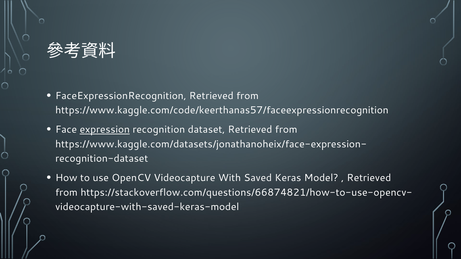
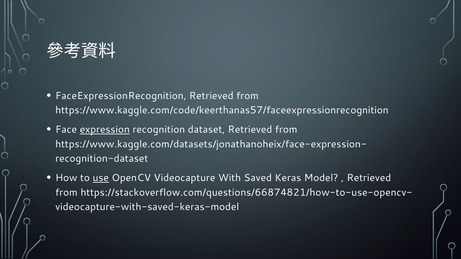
use underline: none -> present
